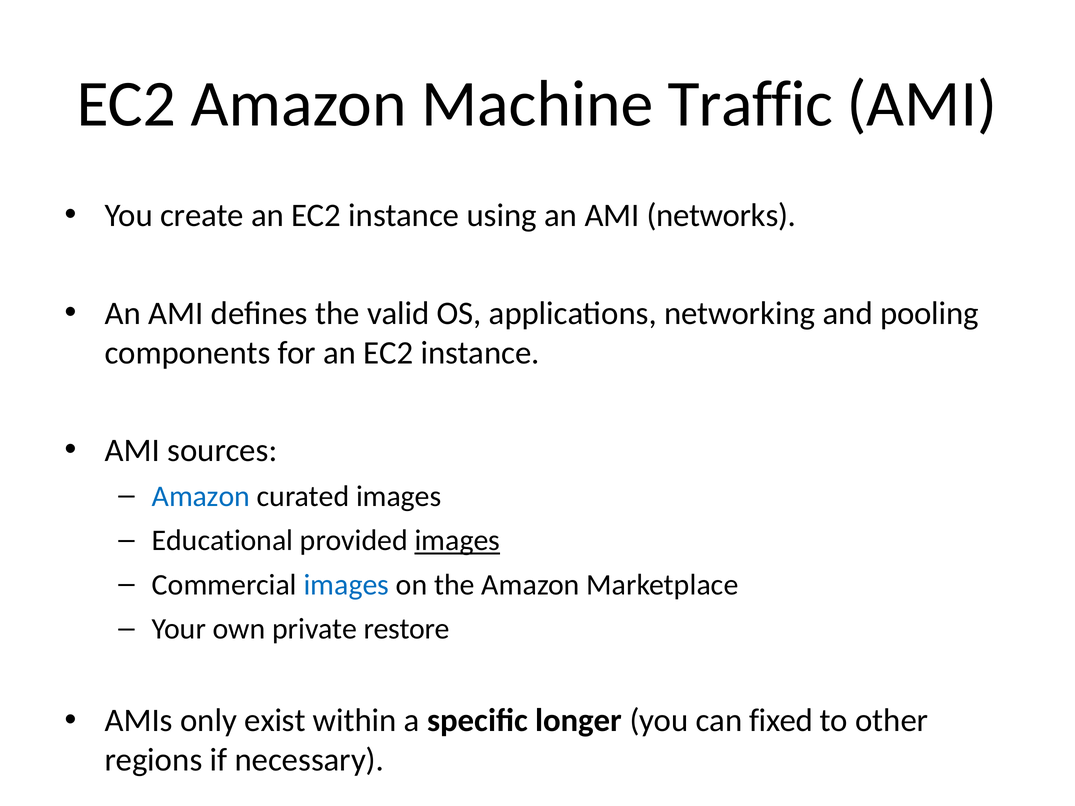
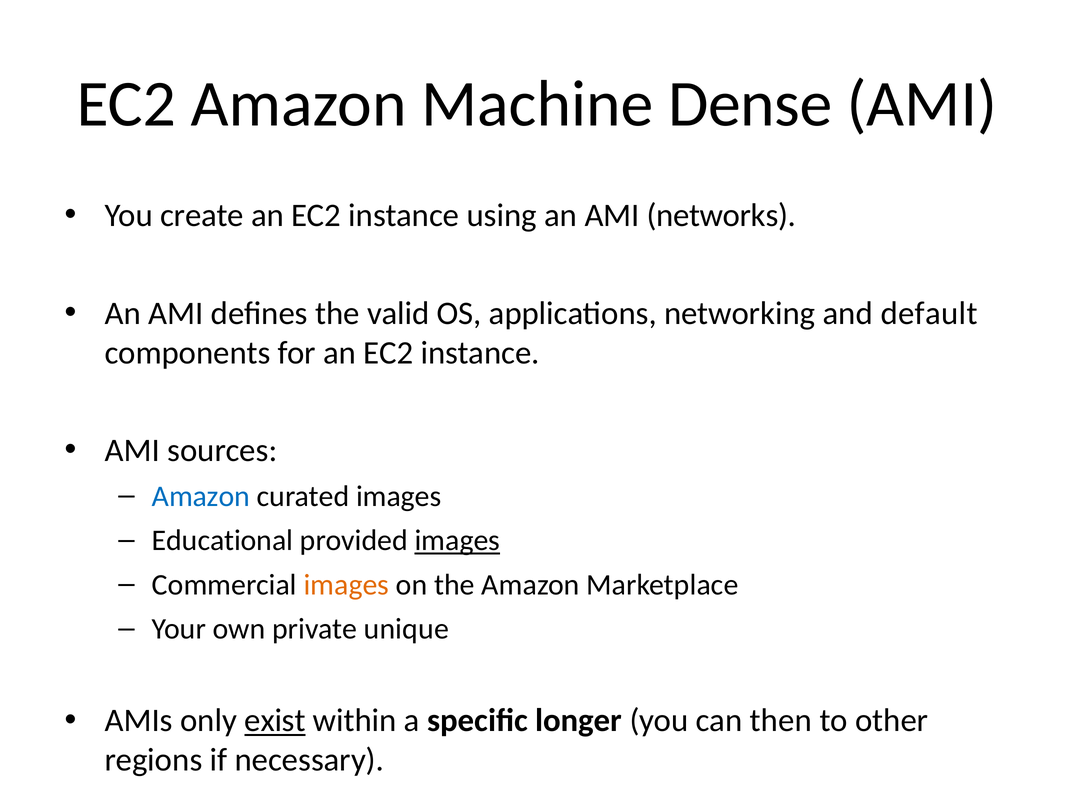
Traffic: Traffic -> Dense
pooling: pooling -> default
images at (346, 585) colour: blue -> orange
restore: restore -> unique
exist underline: none -> present
fixed: fixed -> then
